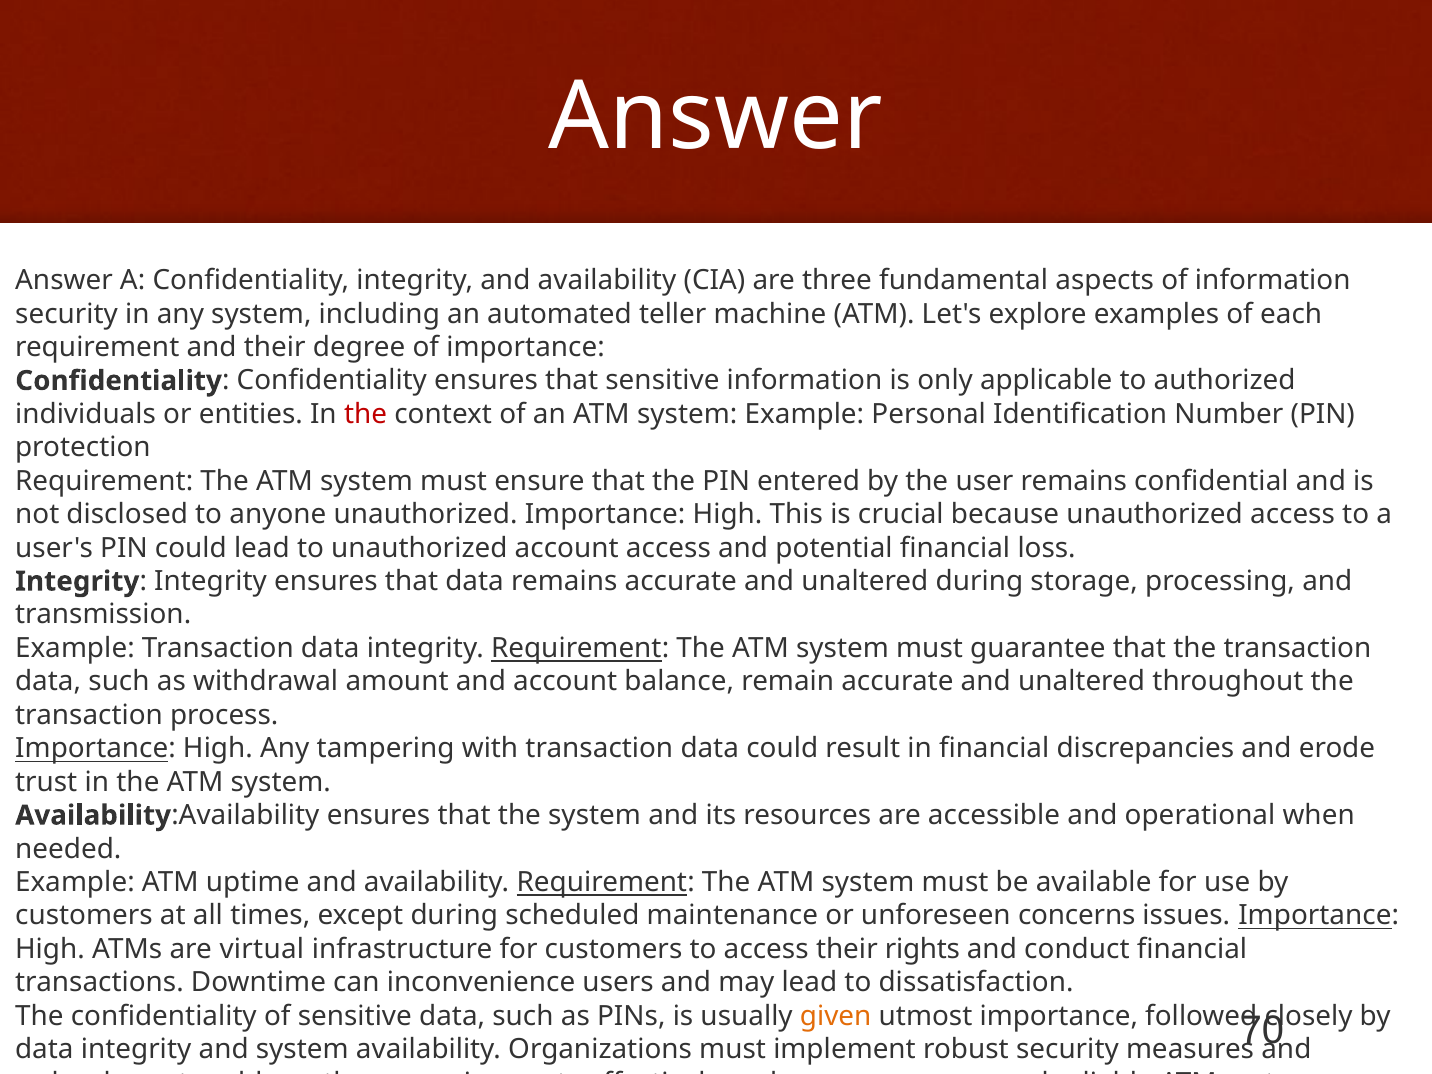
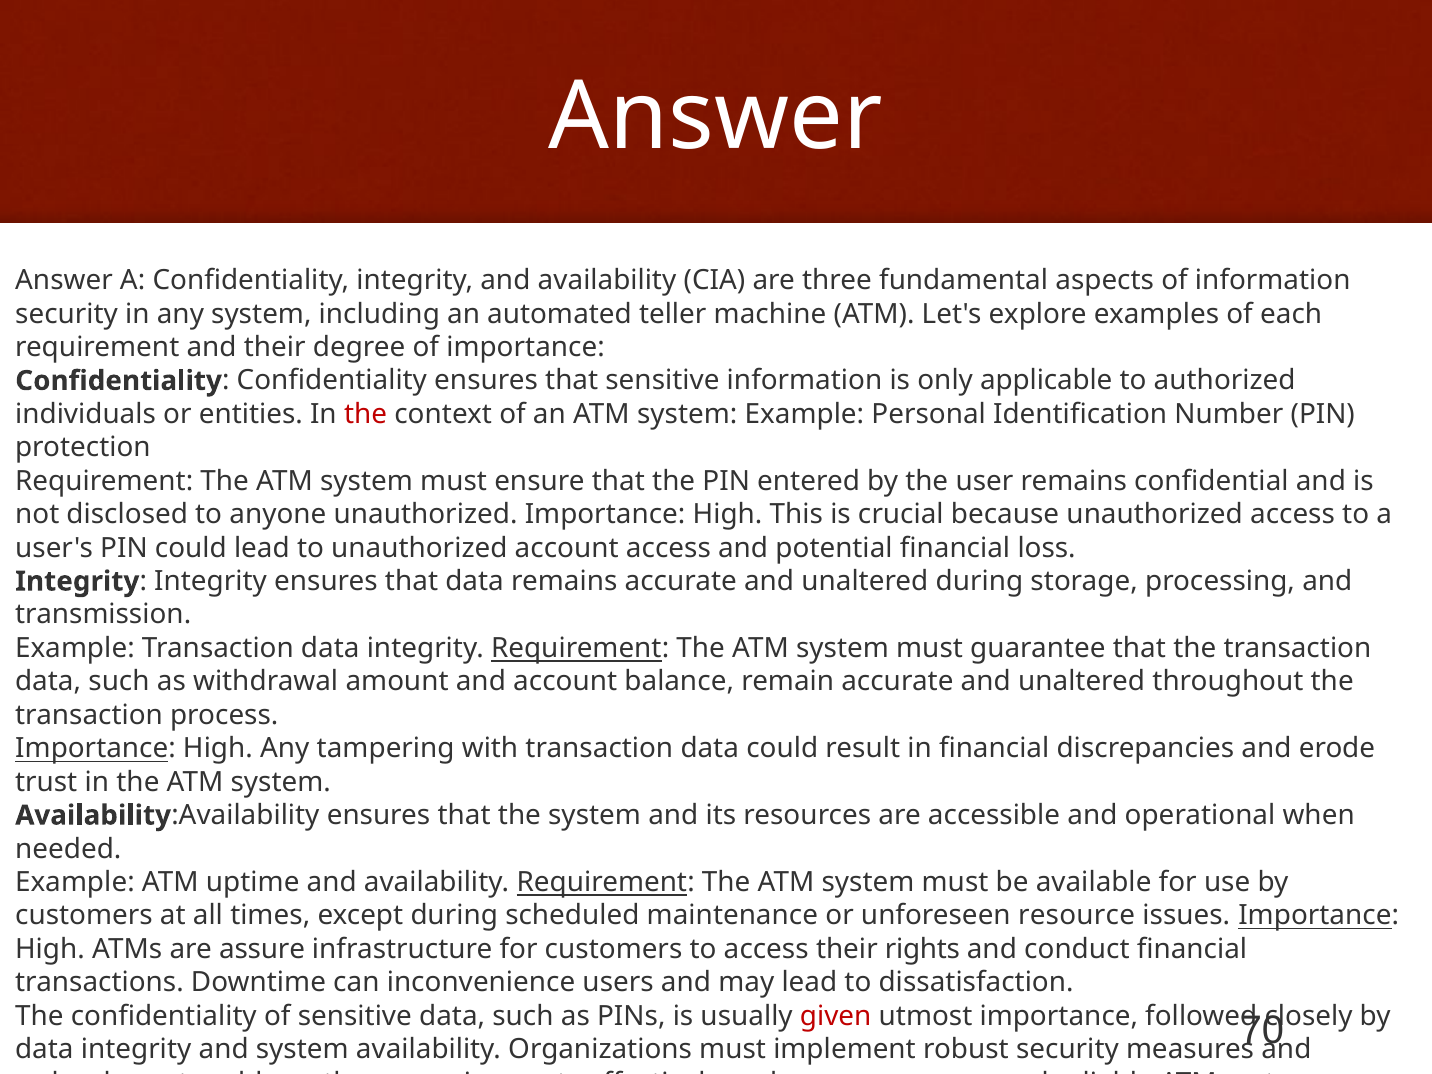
concerns: concerns -> resource
virtual: virtual -> assure
given colour: orange -> red
